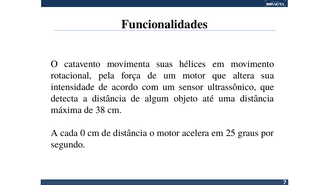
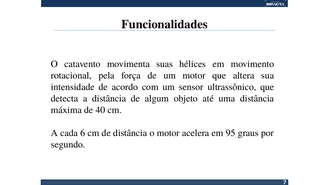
38: 38 -> 40
0: 0 -> 6
25: 25 -> 95
